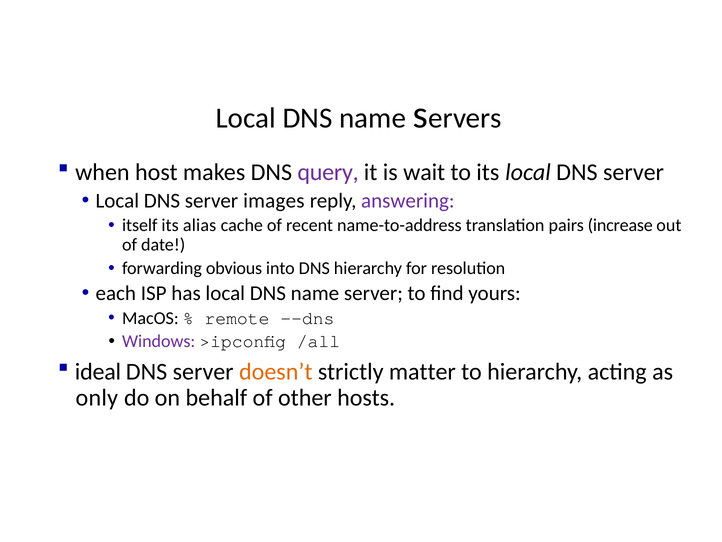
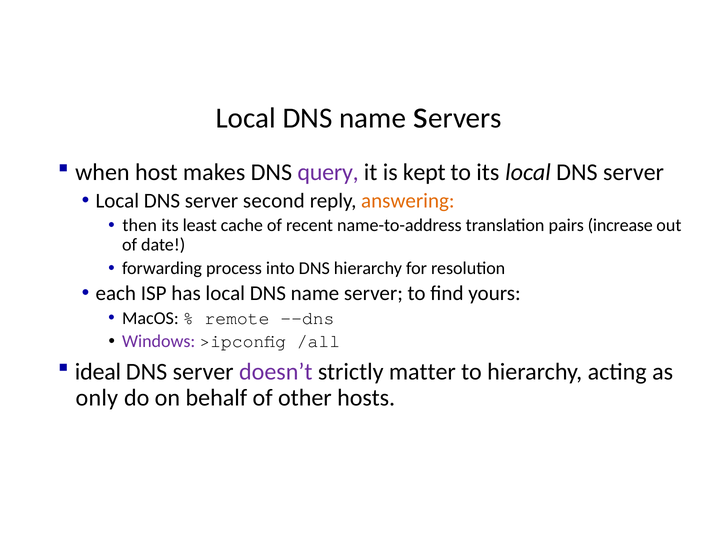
wait: wait -> kept
images: images -> second
answering colour: purple -> orange
itself: itself -> then
alias: alias -> least
obvious: obvious -> process
doesn’t colour: orange -> purple
